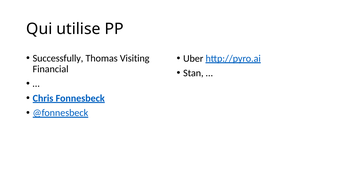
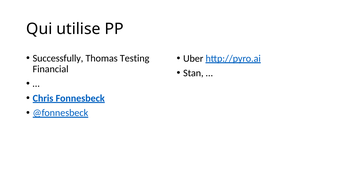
Visiting: Visiting -> Testing
